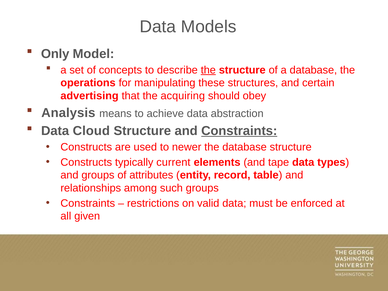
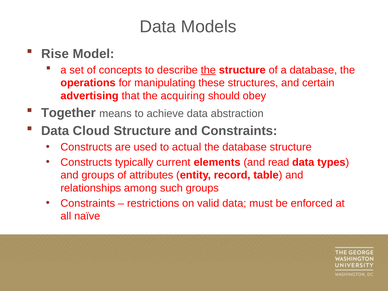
Only: Only -> Rise
Analysis: Analysis -> Together
Constraints at (239, 131) underline: present -> none
newer: newer -> actual
tape: tape -> read
given: given -> naïve
